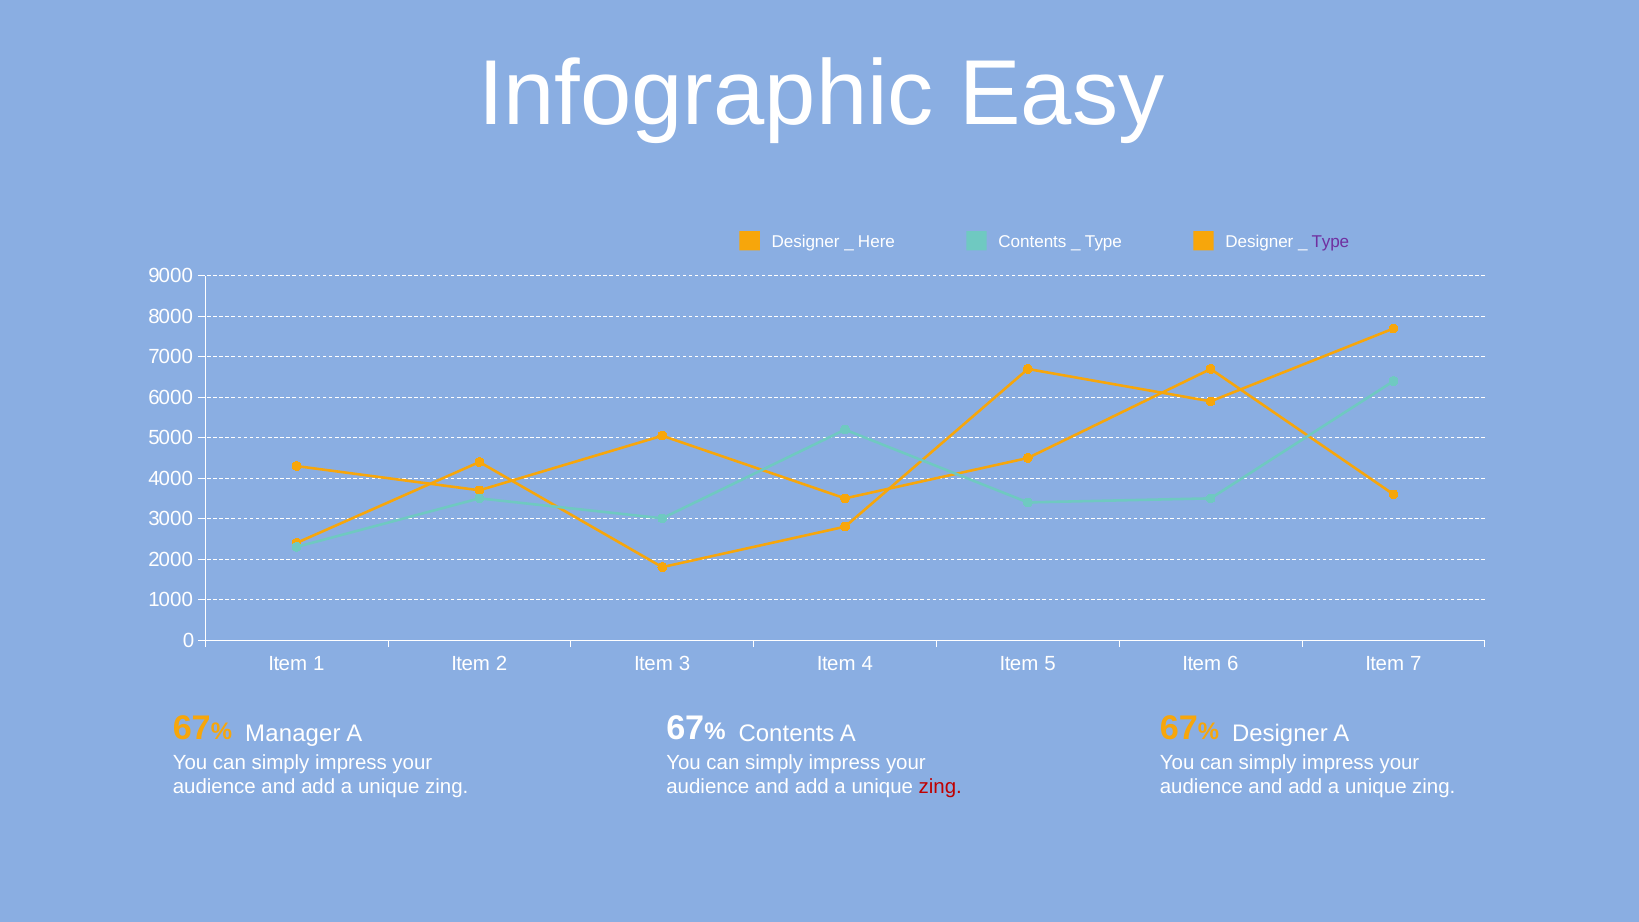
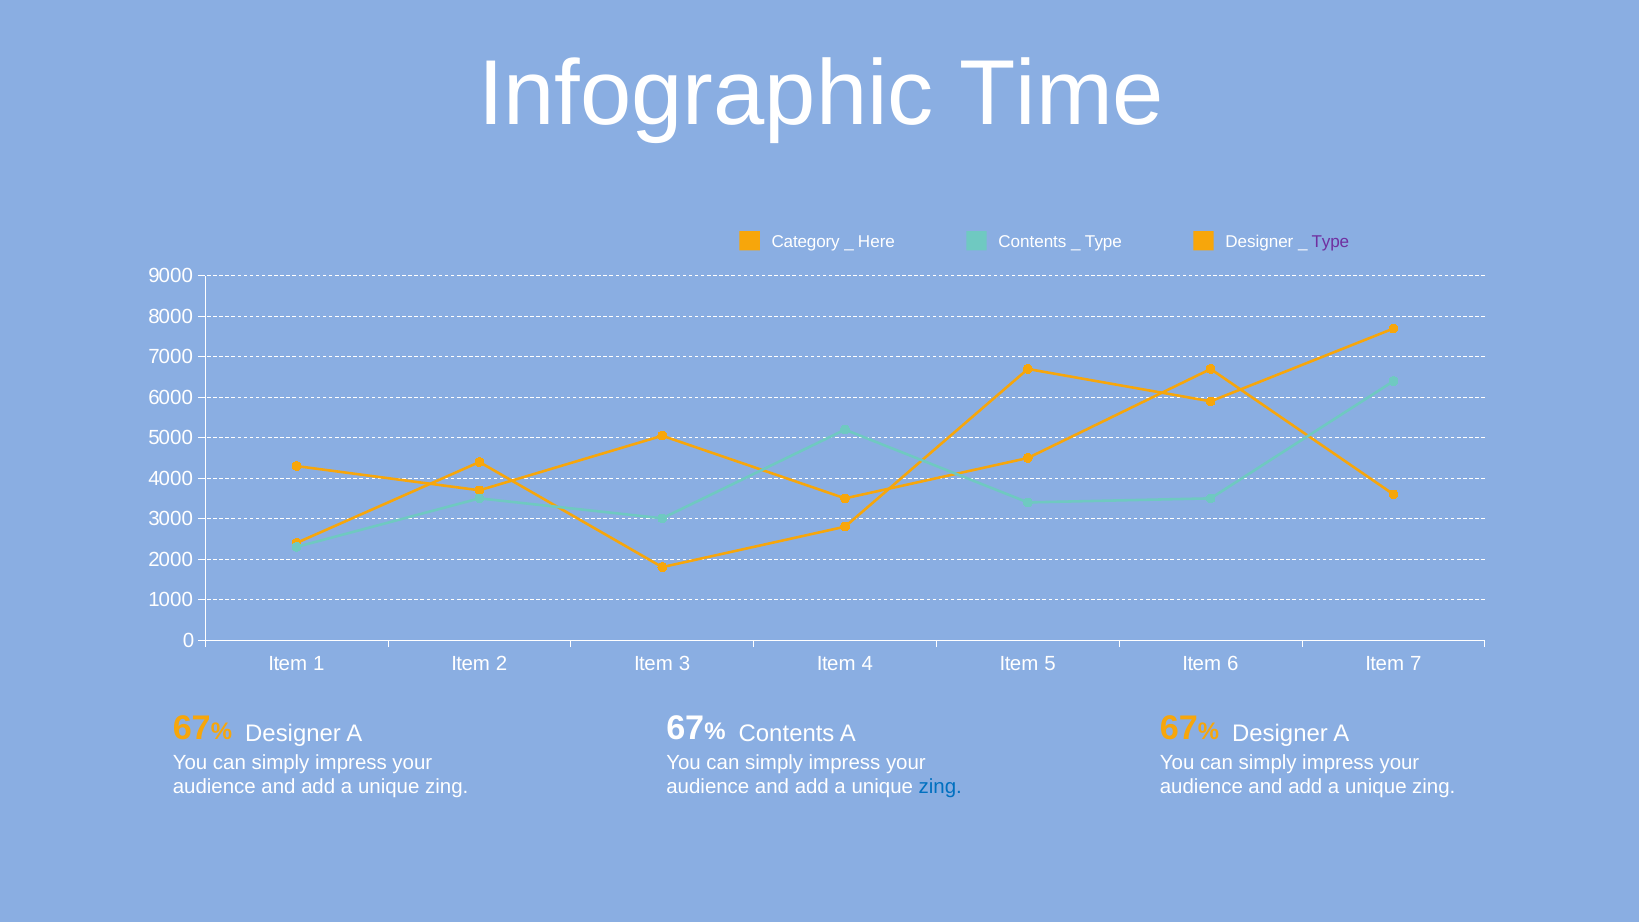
Easy: Easy -> Time
Designer at (806, 241): Designer -> Category
Manager at (293, 733): Manager -> Designer
zing at (940, 787) colour: red -> blue
